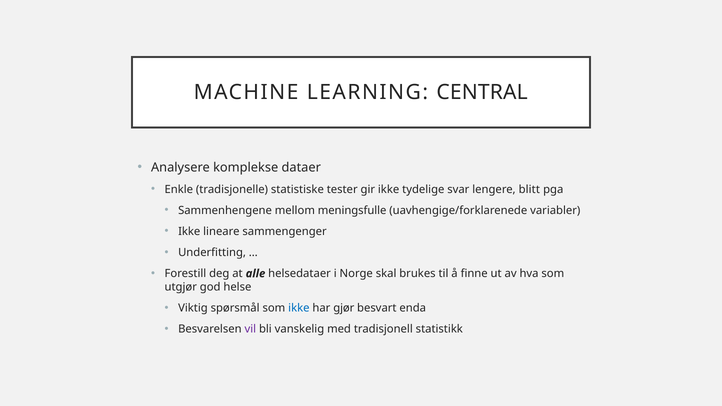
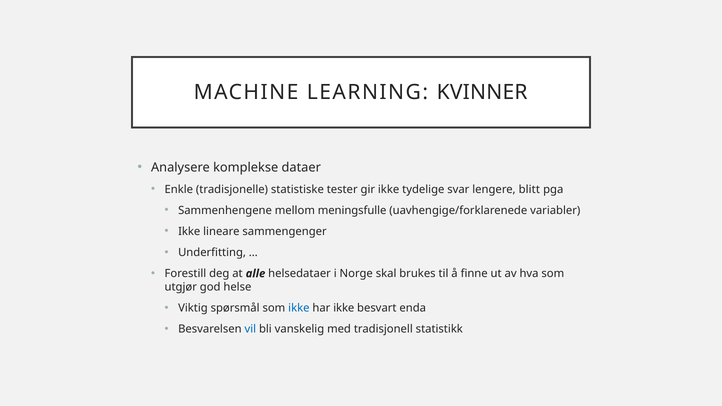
CENTRAL: CENTRAL -> KVINNER
har gjør: gjør -> ikke
vil colour: purple -> blue
